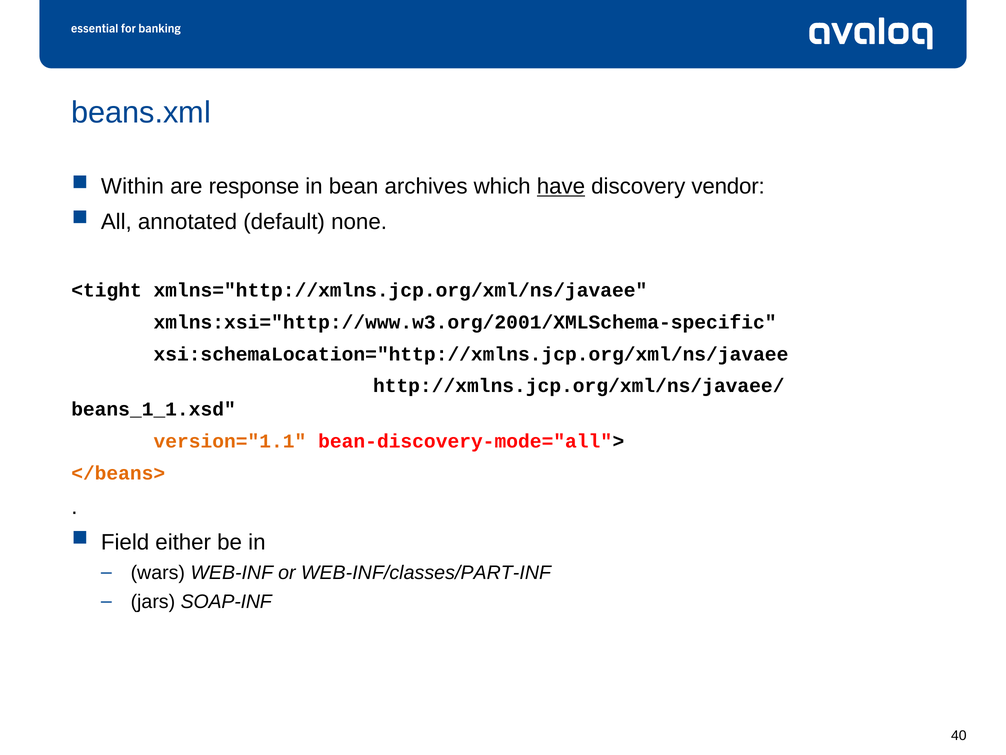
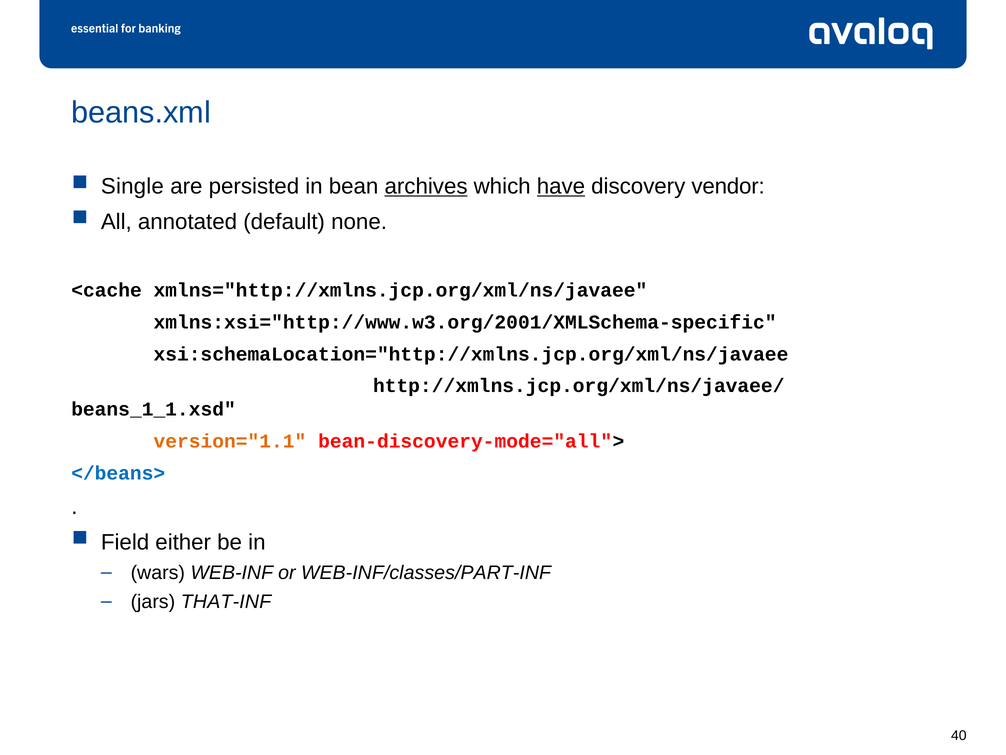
Within: Within -> Single
response: response -> persisted
archives underline: none -> present
<tight: <tight -> <cache
</beans> colour: orange -> blue
SOAP-INF: SOAP-INF -> THAT-INF
